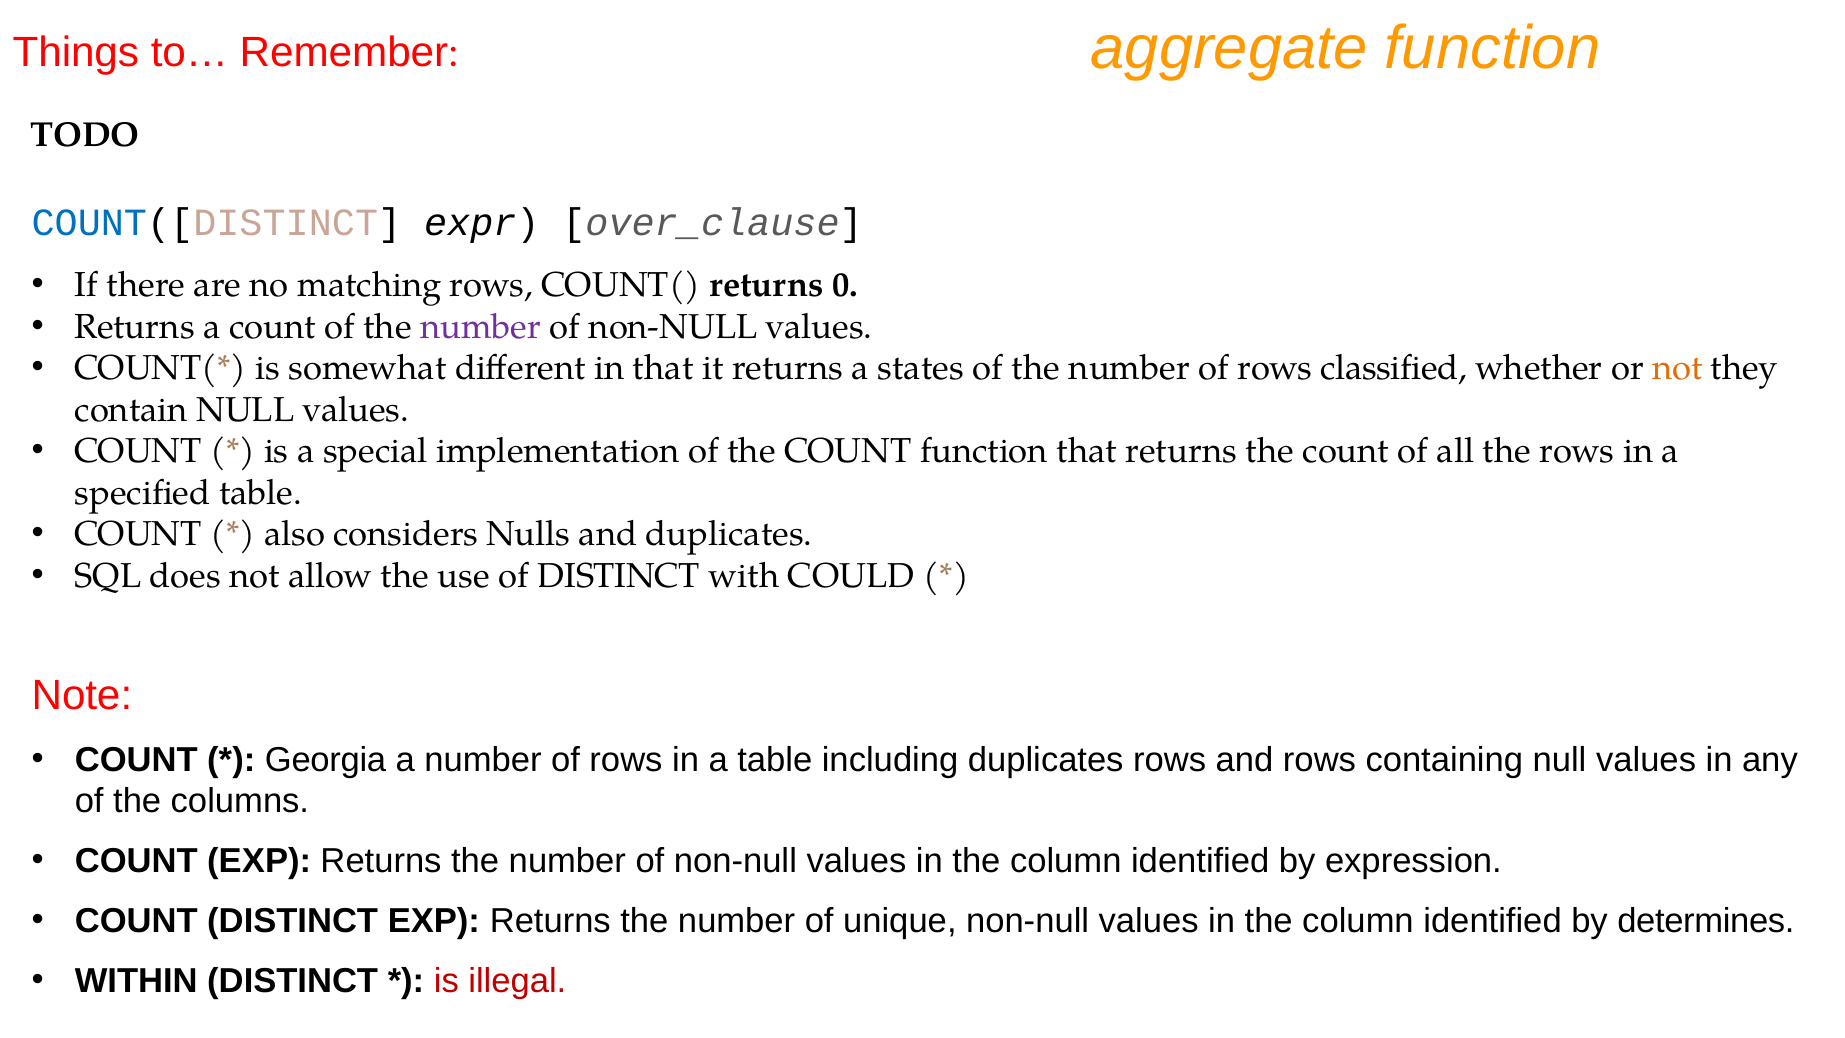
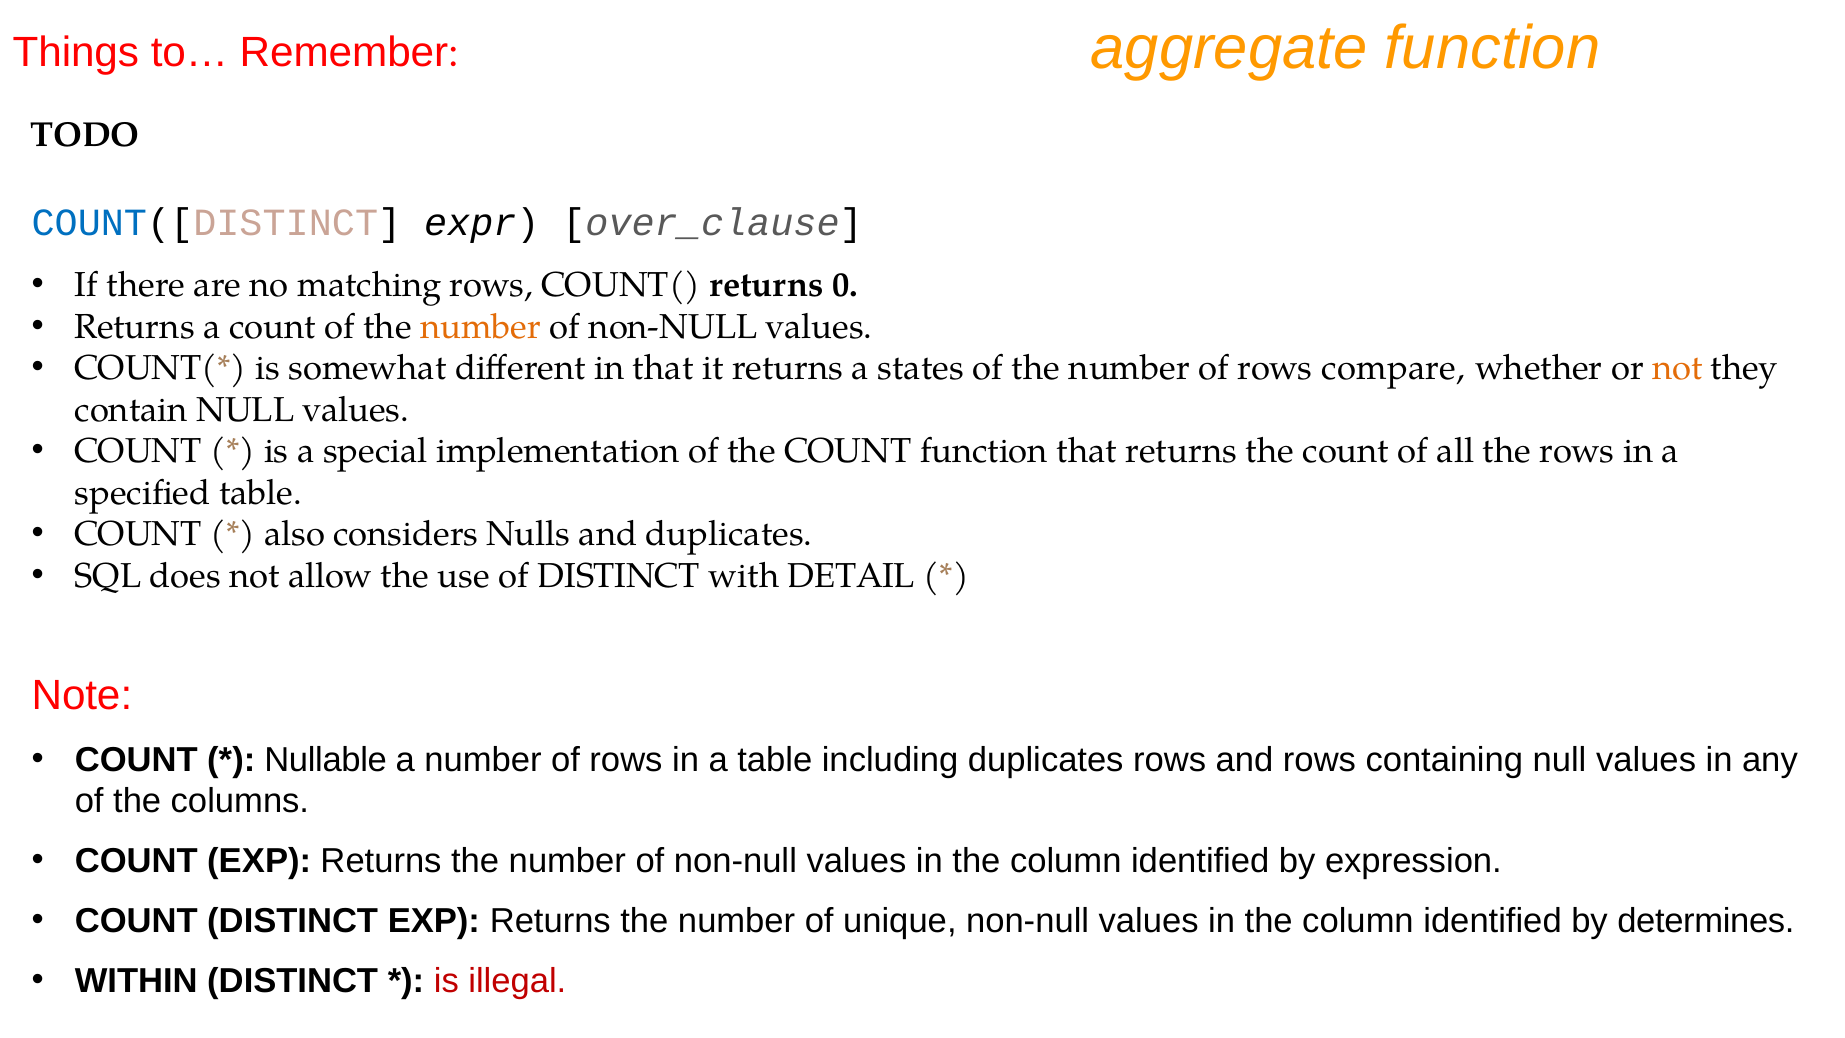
number at (481, 327) colour: purple -> orange
classified: classified -> compare
COULD: COULD -> DETAIL
Georgia: Georgia -> Nullable
